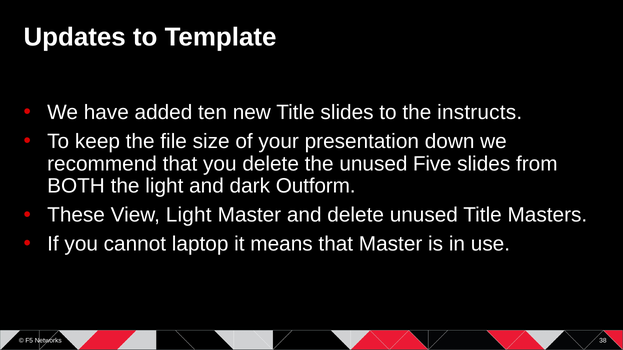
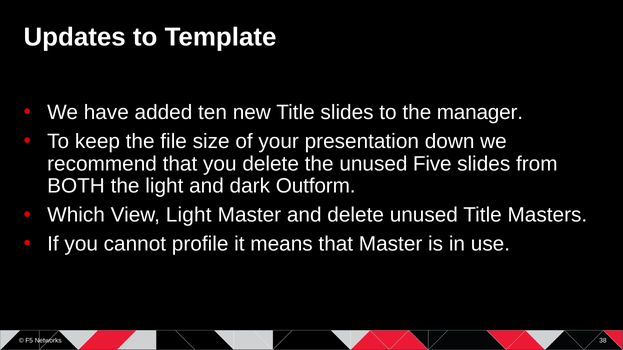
instructs: instructs -> manager
These: These -> Which
laptop: laptop -> profile
